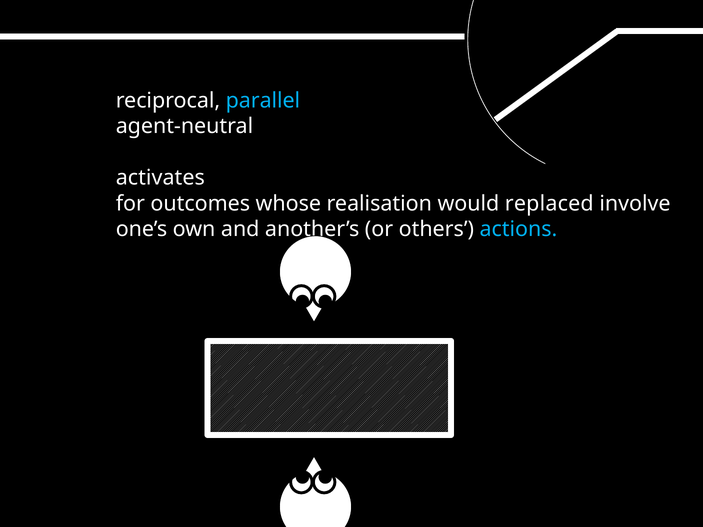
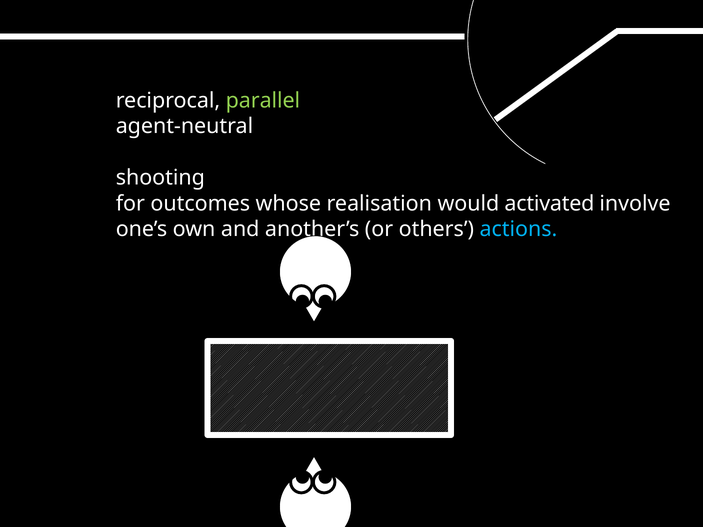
parallel colour: light blue -> light green
activates: activates -> shooting
replaced: replaced -> activated
